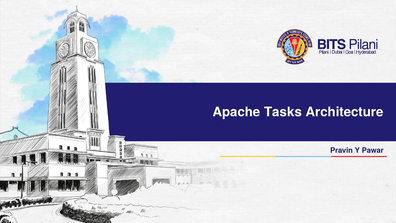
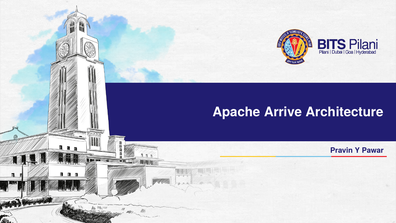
Tasks: Tasks -> Arrive
